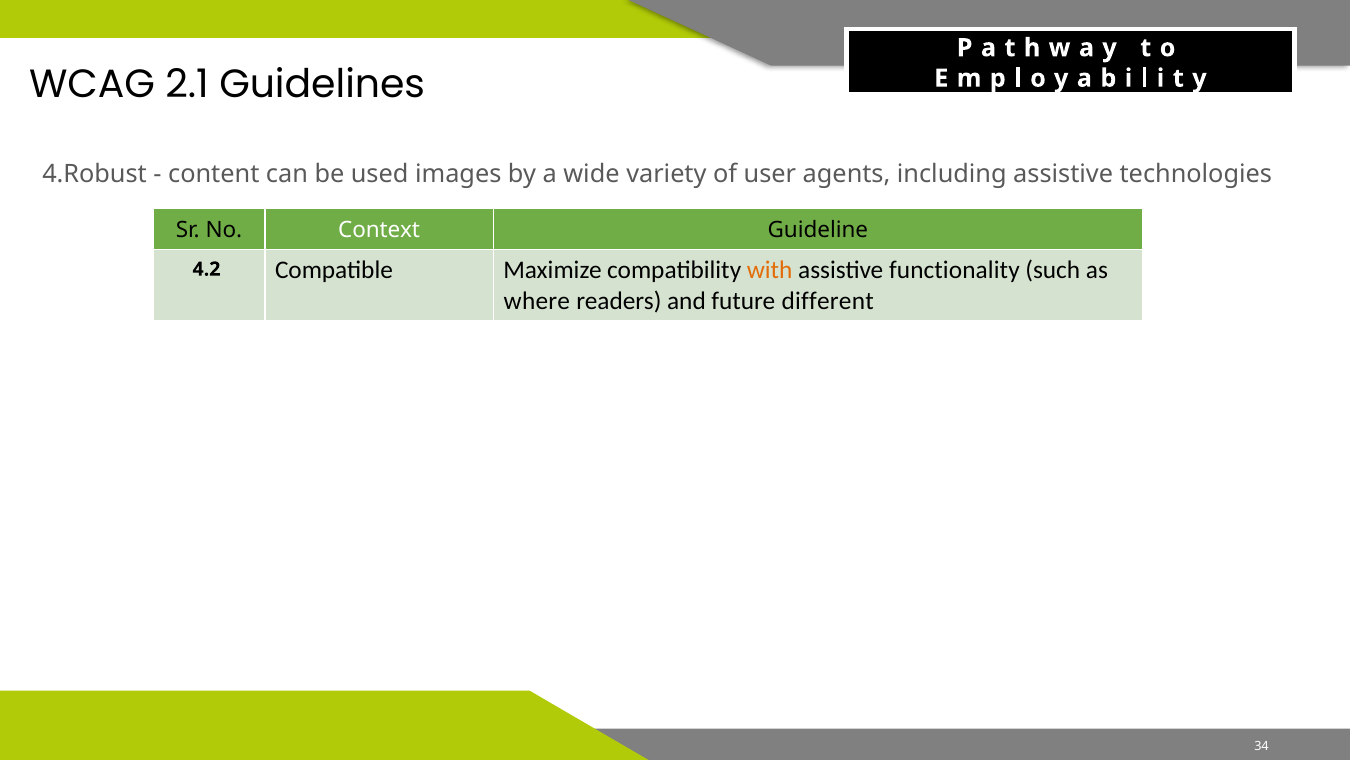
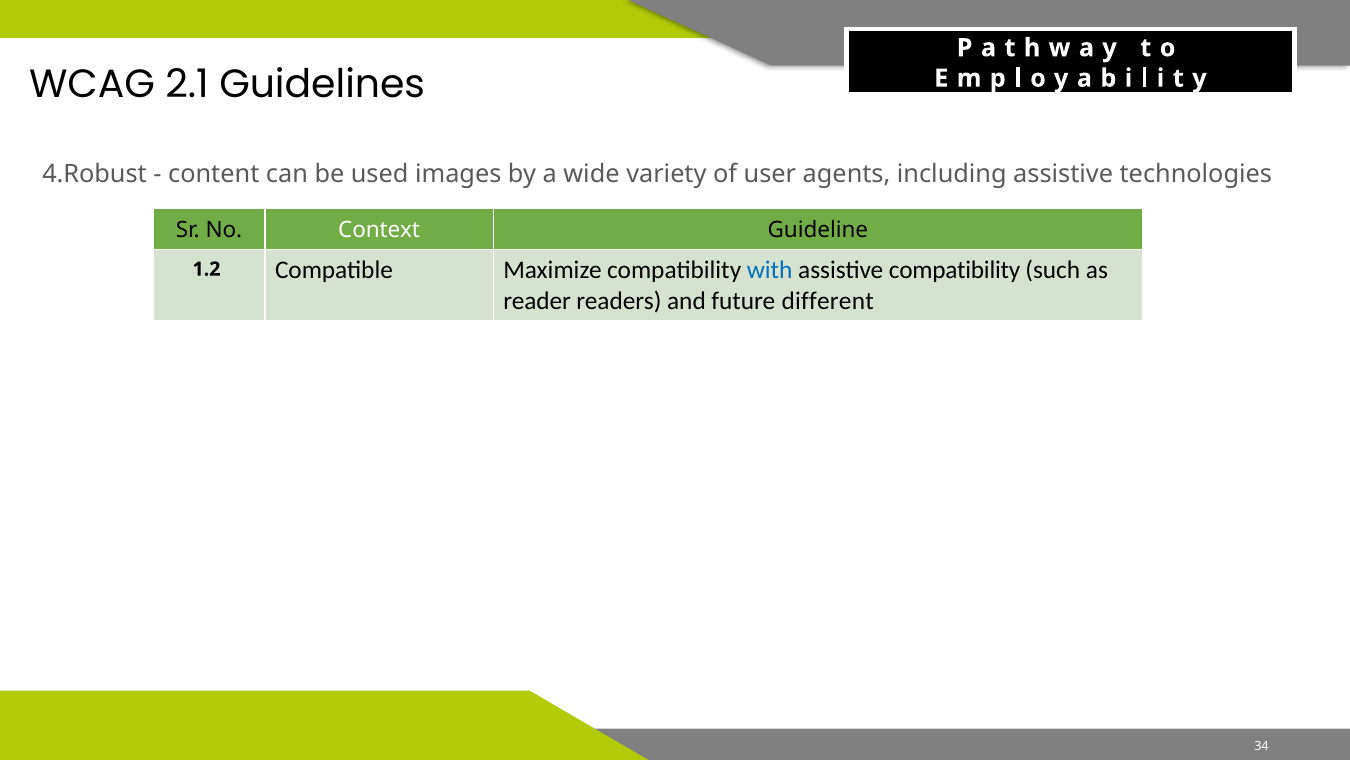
4.2: 4.2 -> 1.2
with colour: orange -> blue
assistive functionality: functionality -> compatibility
where: where -> reader
